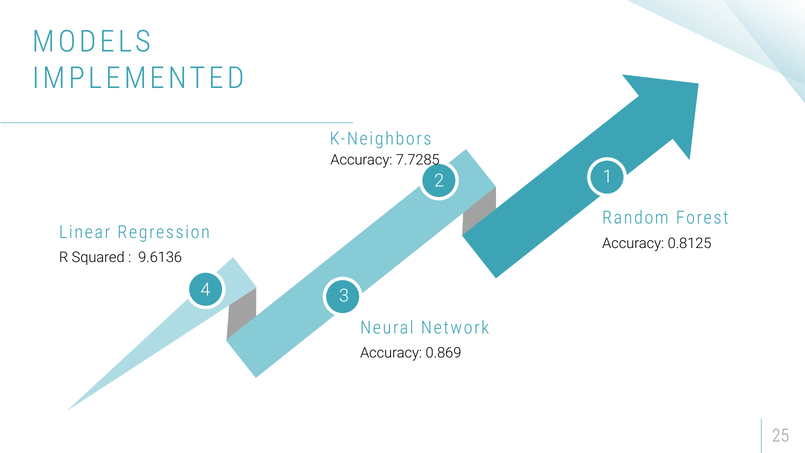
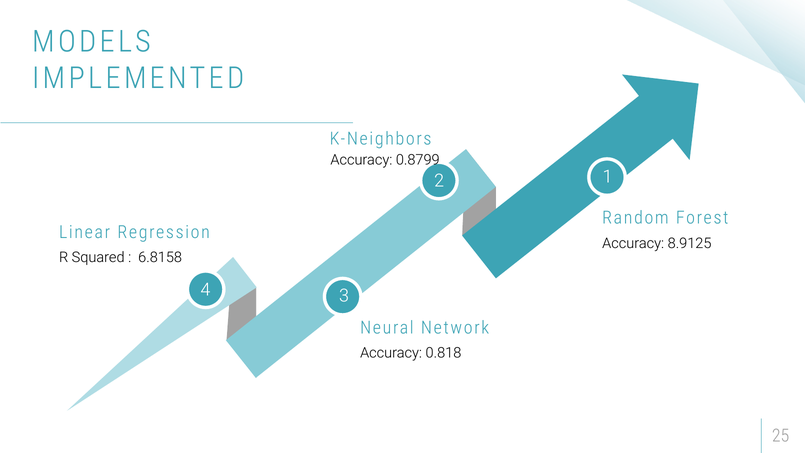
7.7285: 7.7285 -> 0.8799
0.8125: 0.8125 -> 8.9125
9.6136: 9.6136 -> 6.8158
0.869: 0.869 -> 0.818
